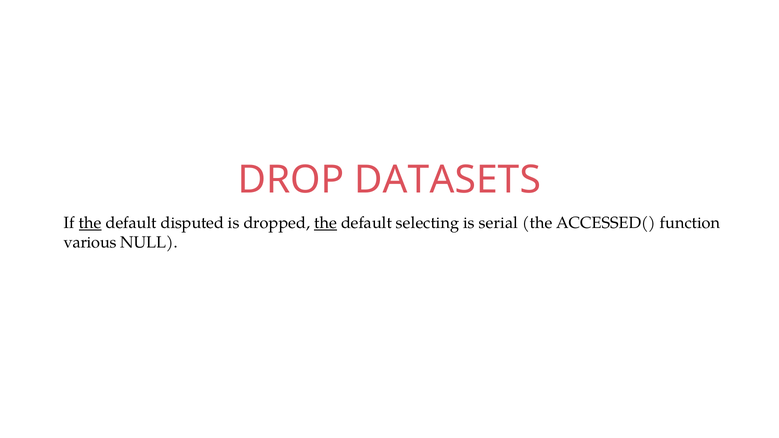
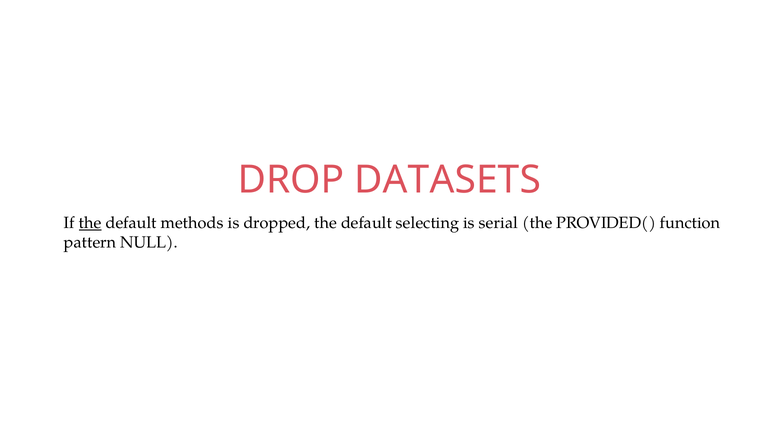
disputed: disputed -> methods
the at (326, 223) underline: present -> none
ACCESSED(: ACCESSED( -> PROVIDED(
various: various -> pattern
